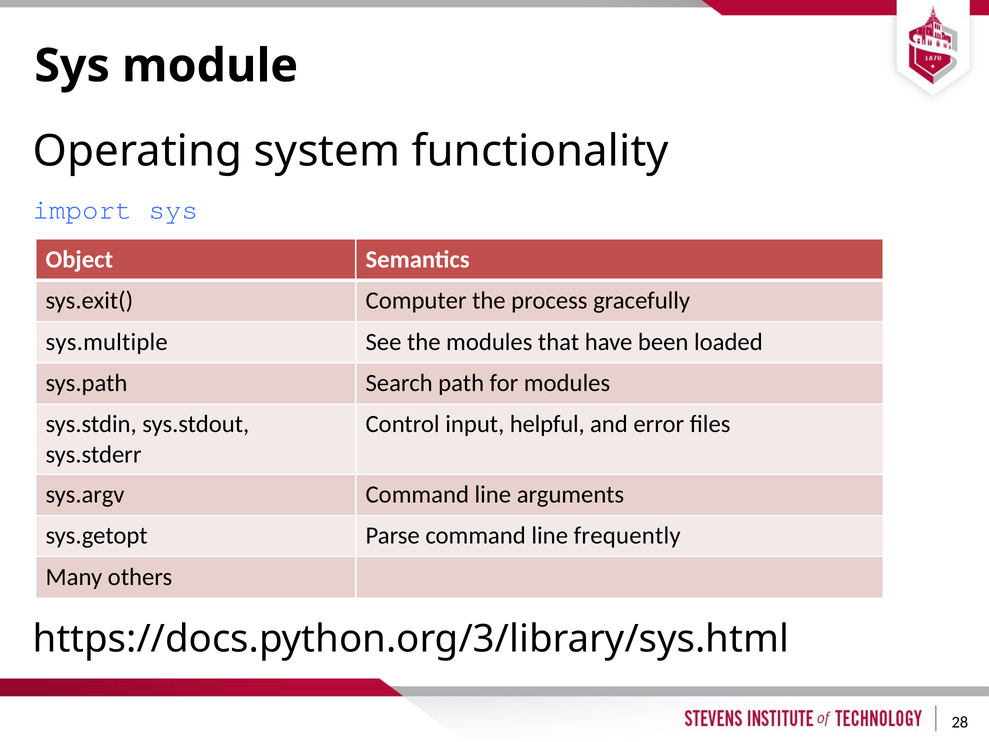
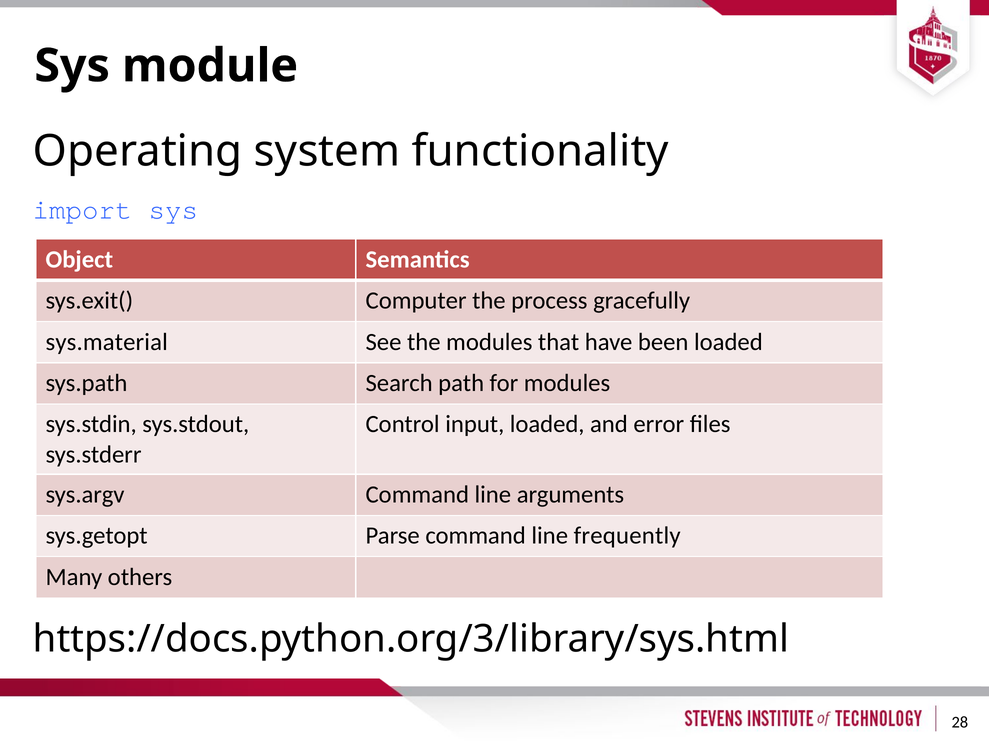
sys.multiple: sys.multiple -> sys.material
input helpful: helpful -> loaded
